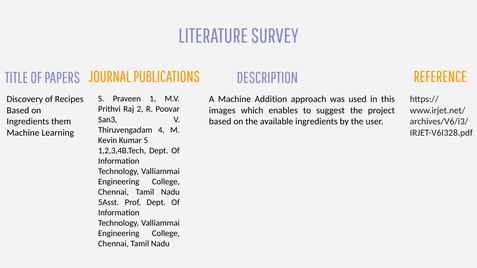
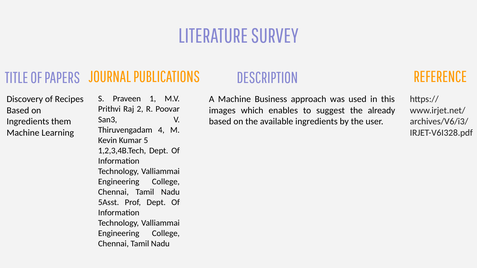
Addition: Addition -> Business
project: project -> already
